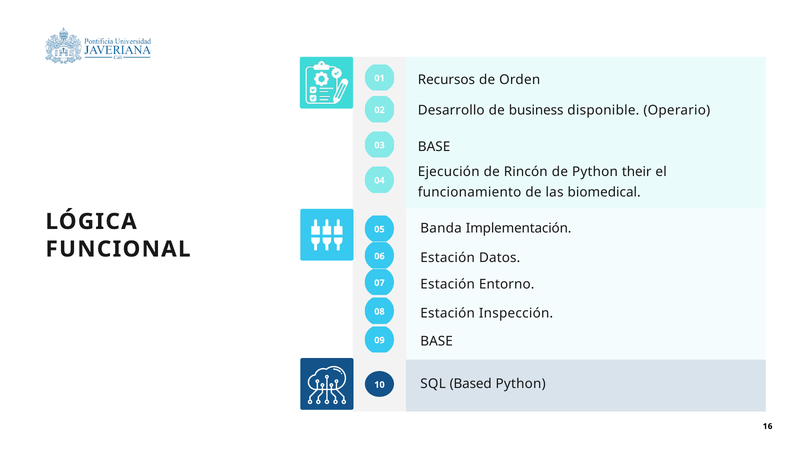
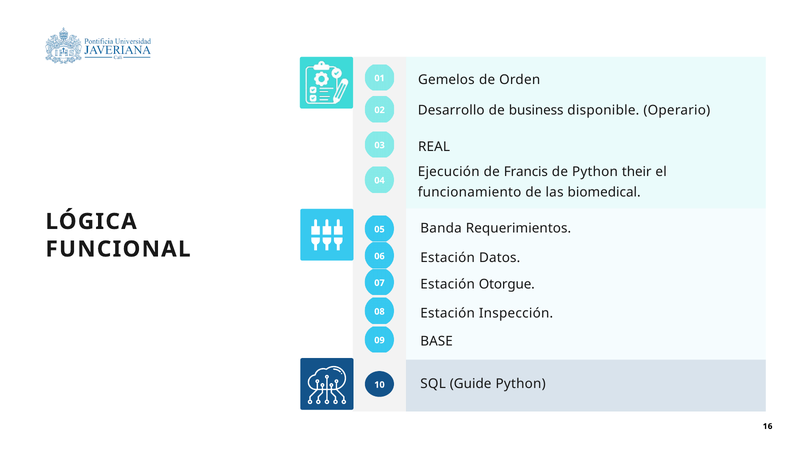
Recursos: Recursos -> Gemelos
BASE at (434, 147): BASE -> REAL
Rincón: Rincón -> Francis
Implementación: Implementación -> Requerimientos
Entorno: Entorno -> Otorgue
Based: Based -> Guide
